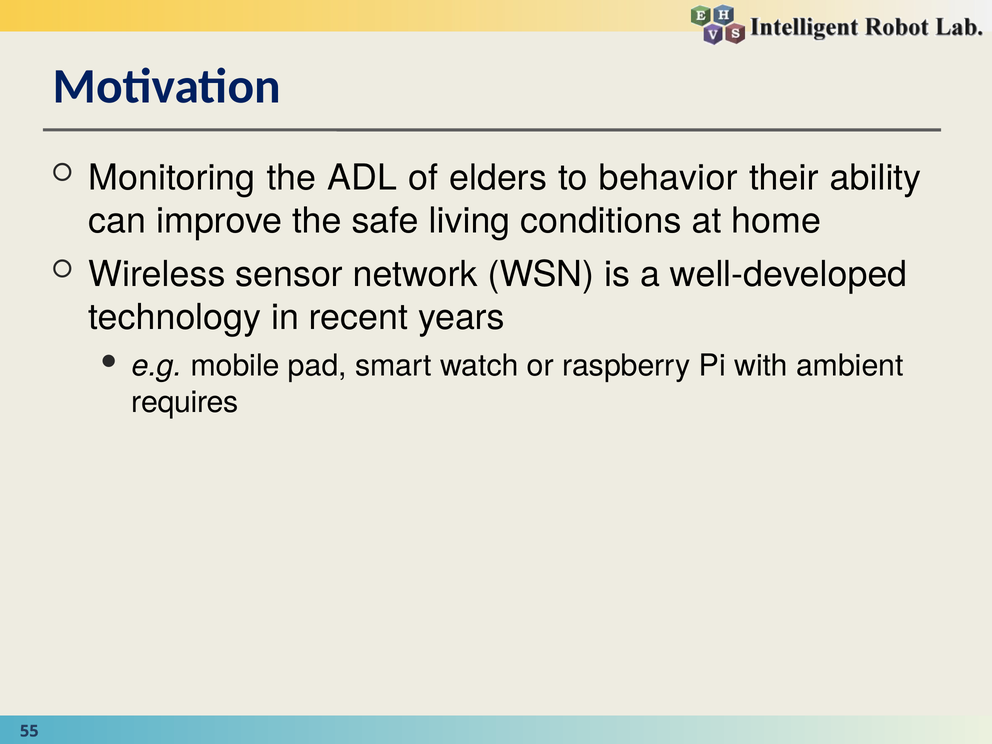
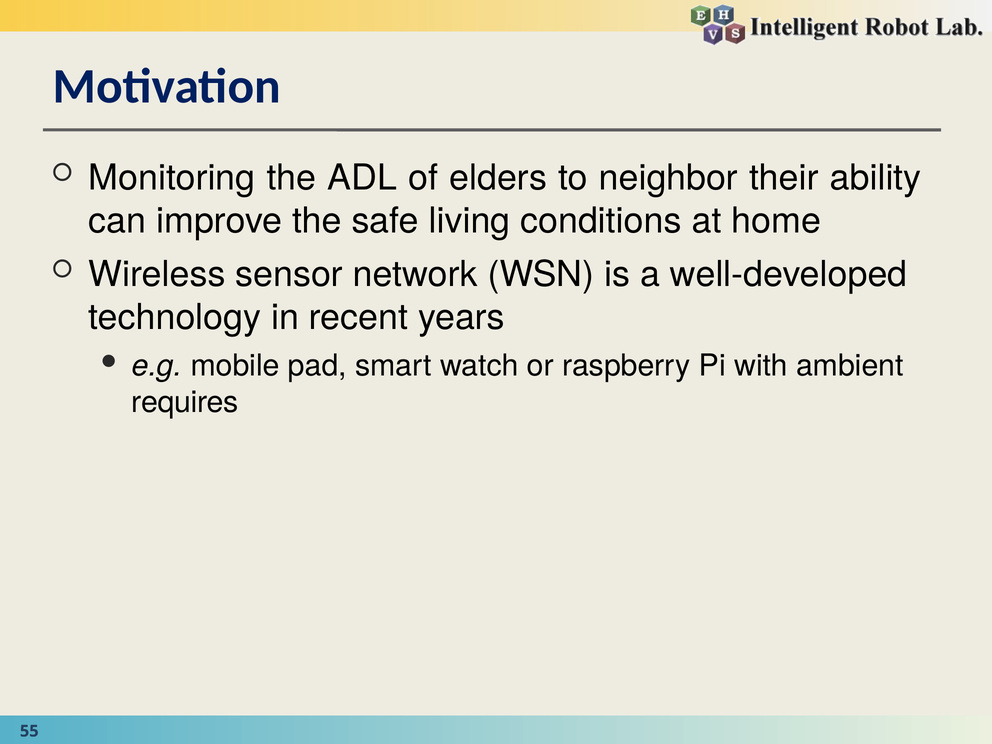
behavior: behavior -> neighbor
